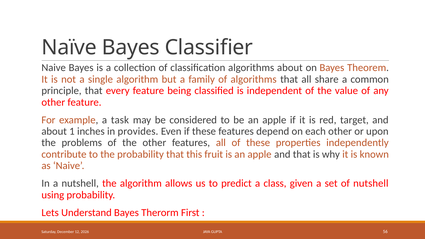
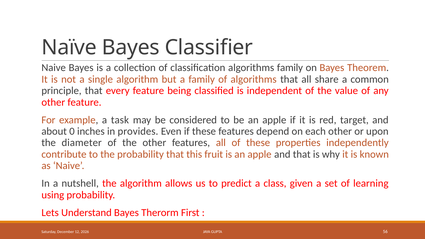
algorithms about: about -> family
1: 1 -> 0
problems: problems -> diameter
of nutshell: nutshell -> learning
